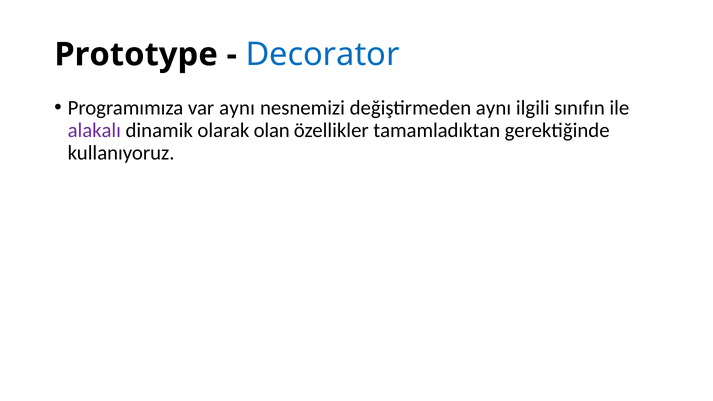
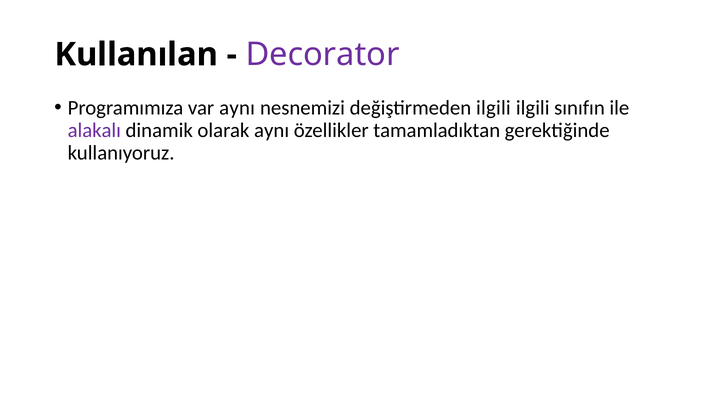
Prototype: Prototype -> Kullanılan
Decorator colour: blue -> purple
değiştirmeden aynı: aynı -> ilgili
olarak olan: olan -> aynı
